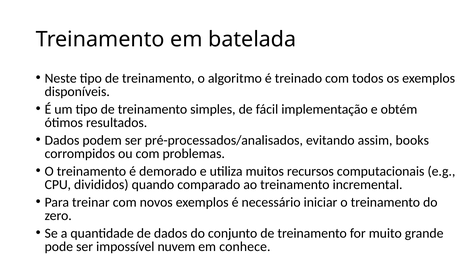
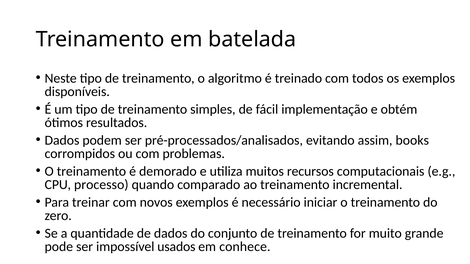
divididos: divididos -> processo
nuvem: nuvem -> usados
